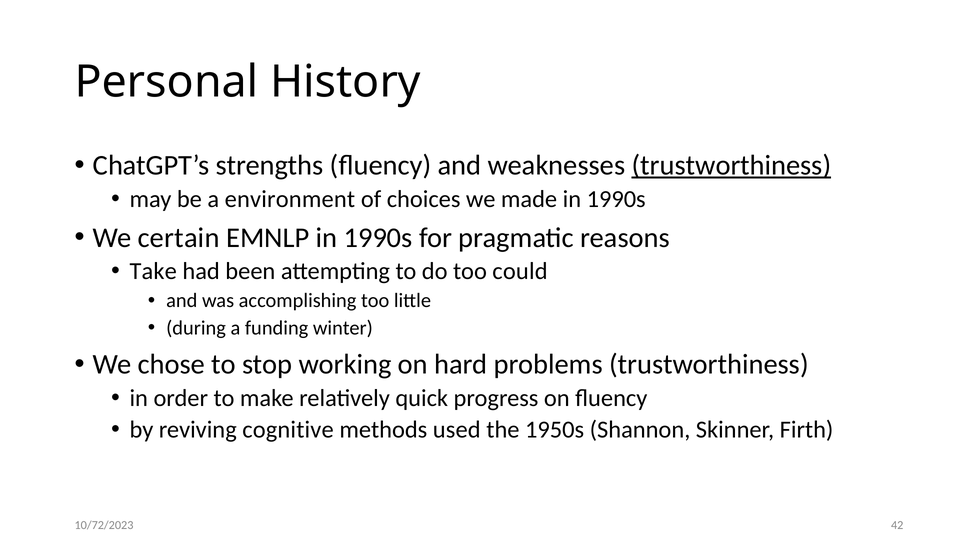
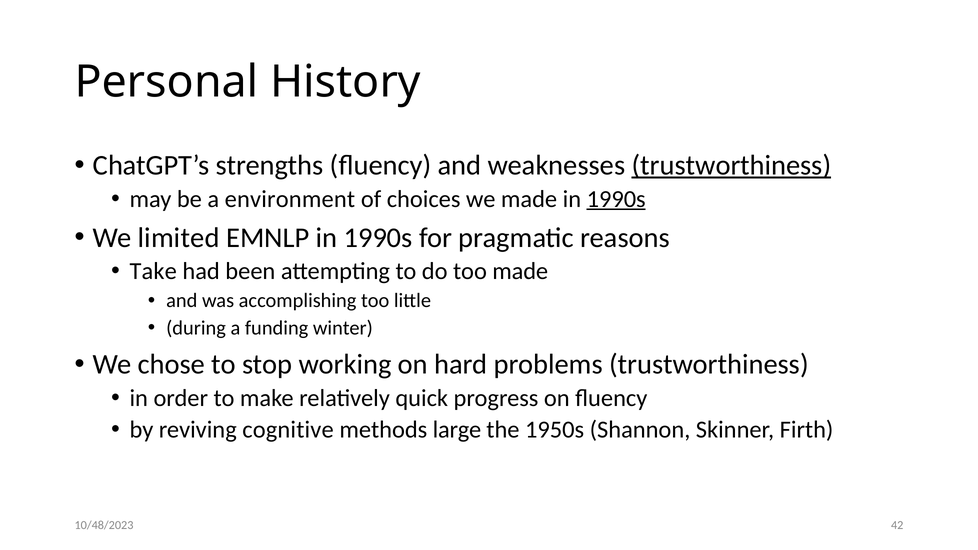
1990s at (616, 199) underline: none -> present
certain: certain -> limited
too could: could -> made
used: used -> large
10/72/2023: 10/72/2023 -> 10/48/2023
